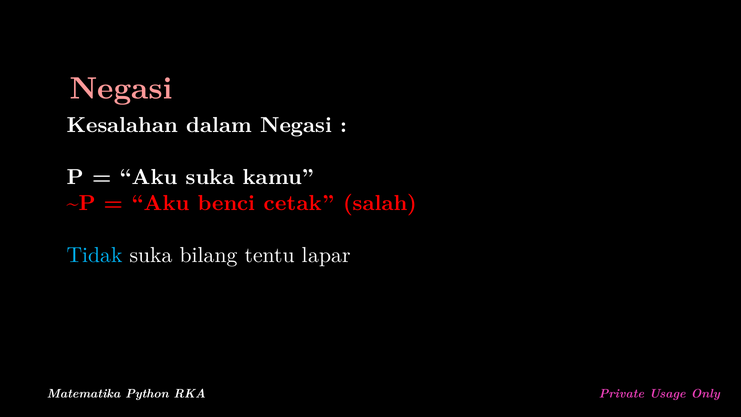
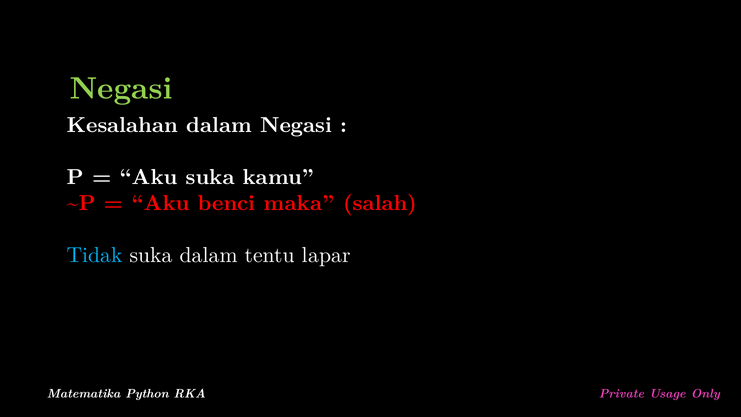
Negasi at (121, 88) colour: pink -> light green
cetak: cetak -> maka
suka bilang: bilang -> dalam
